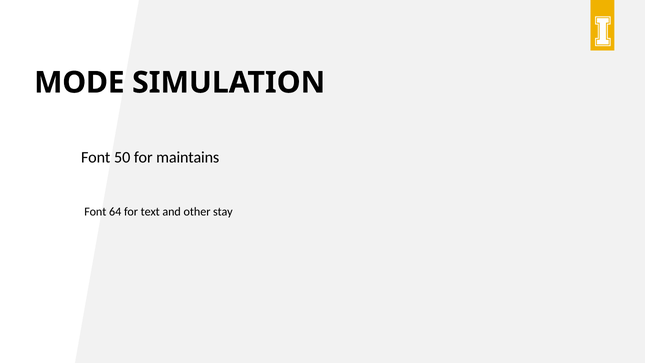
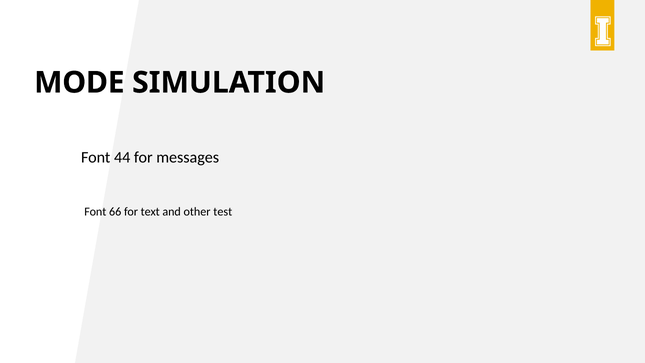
50: 50 -> 44
maintains: maintains -> messages
64: 64 -> 66
stay: stay -> test
